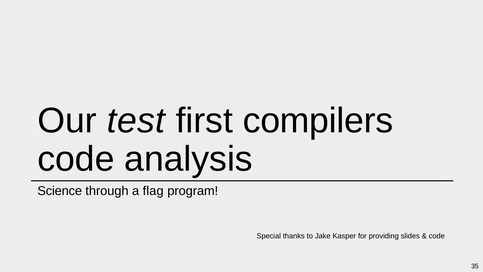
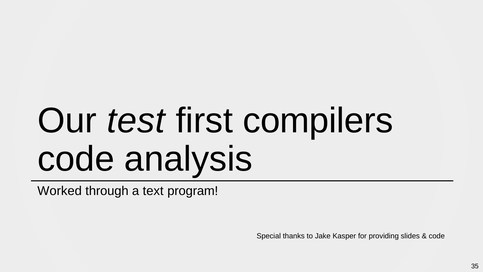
Science: Science -> Worked
flag: flag -> text
